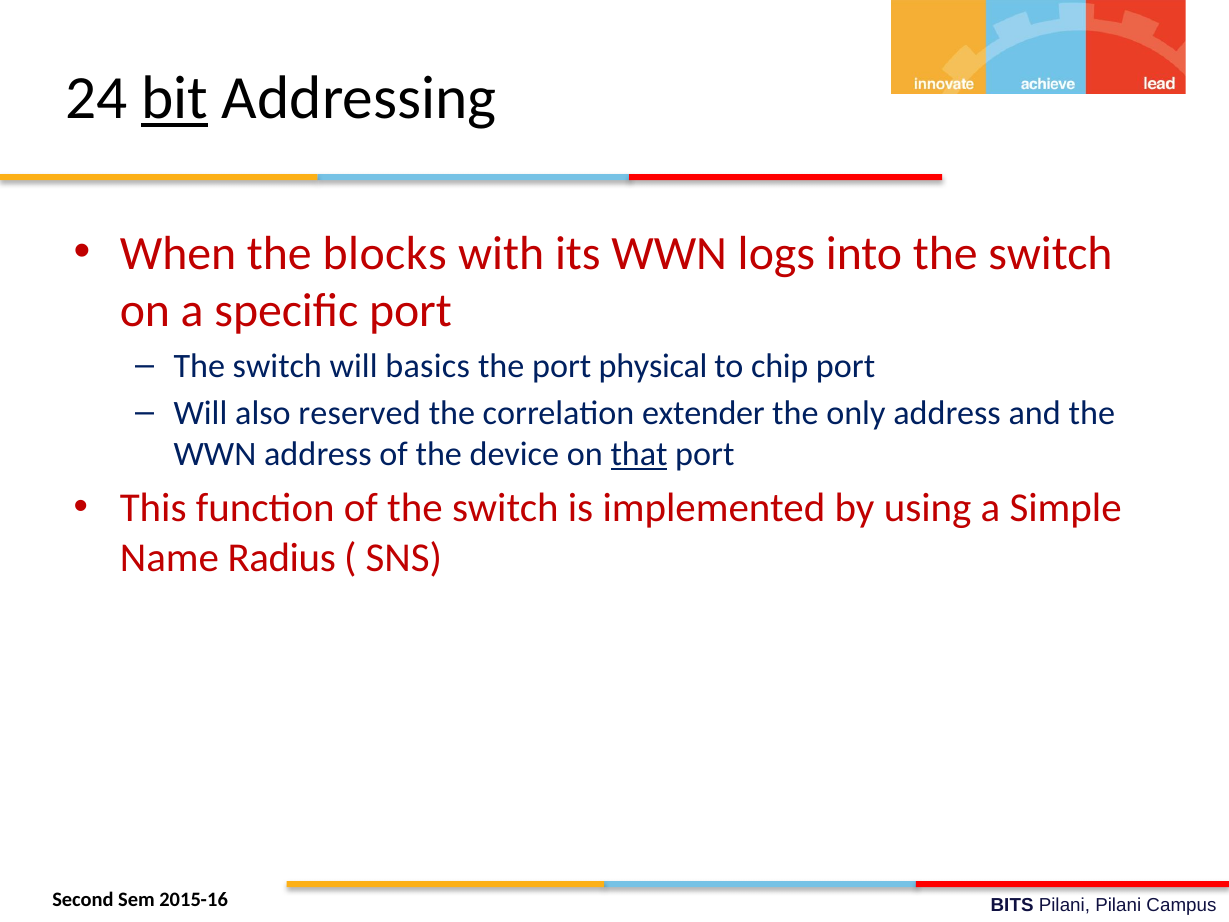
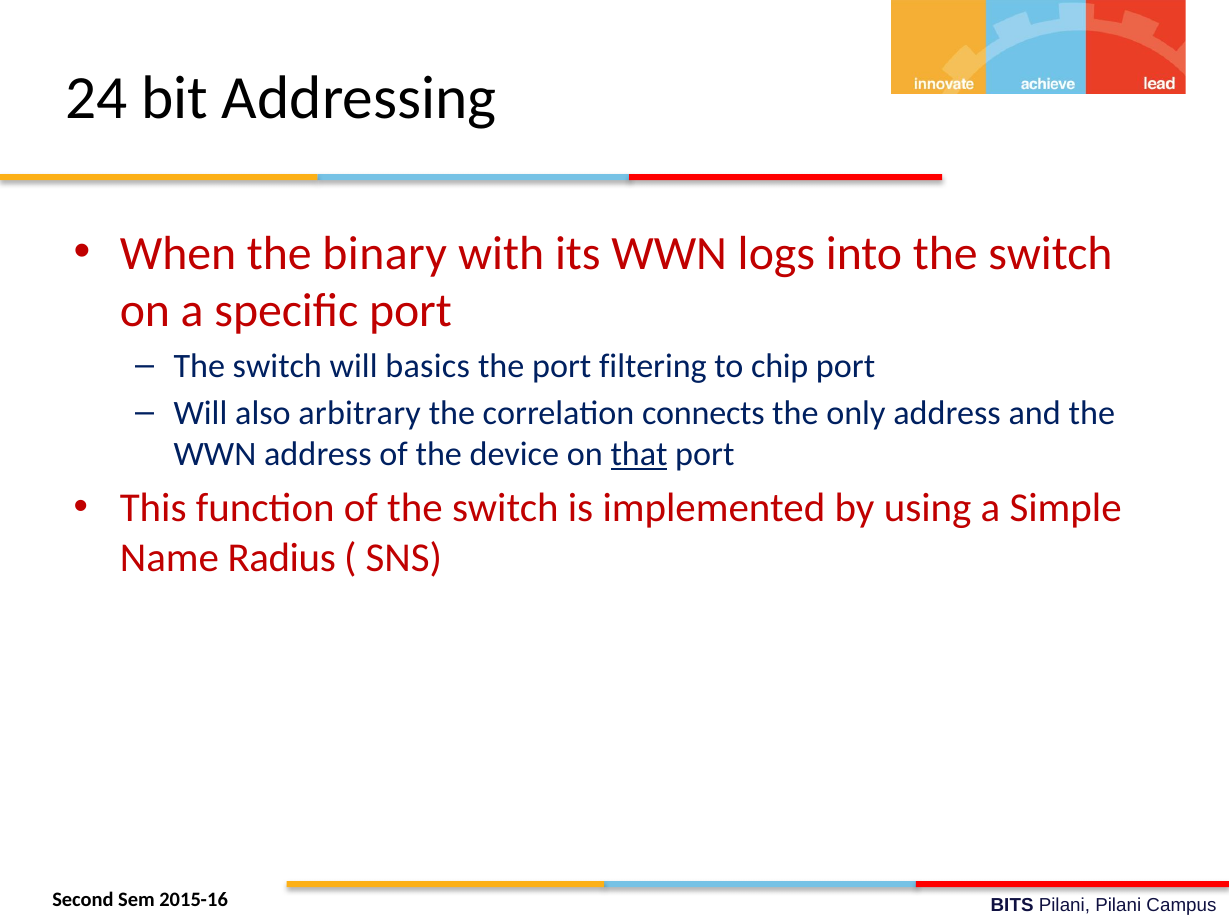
bit underline: present -> none
blocks: blocks -> binary
physical: physical -> filtering
reserved: reserved -> arbitrary
extender: extender -> connects
